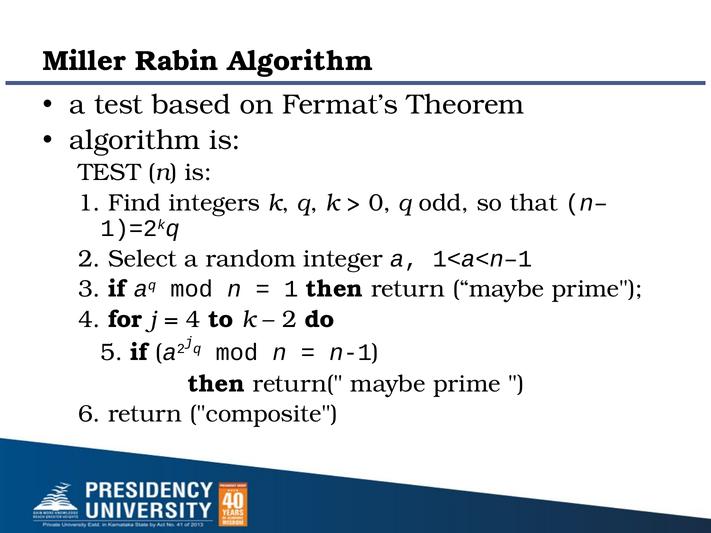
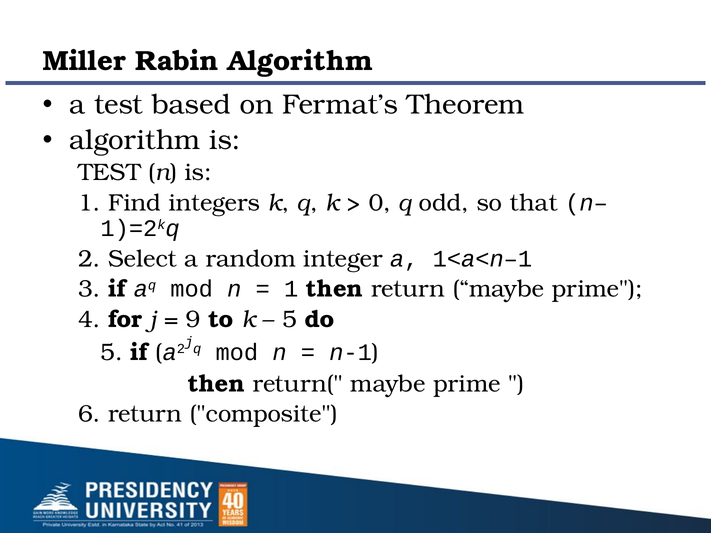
4 at (193, 319): 4 -> 9
2 at (290, 319): 2 -> 5
